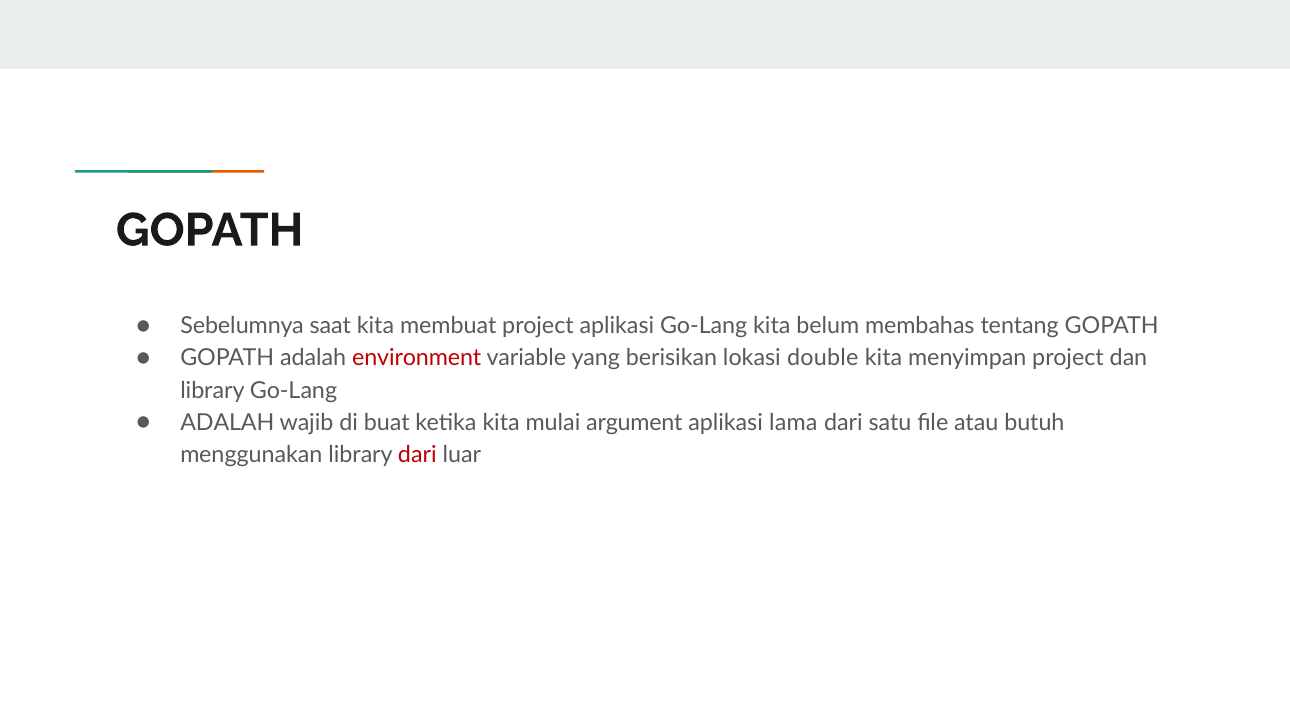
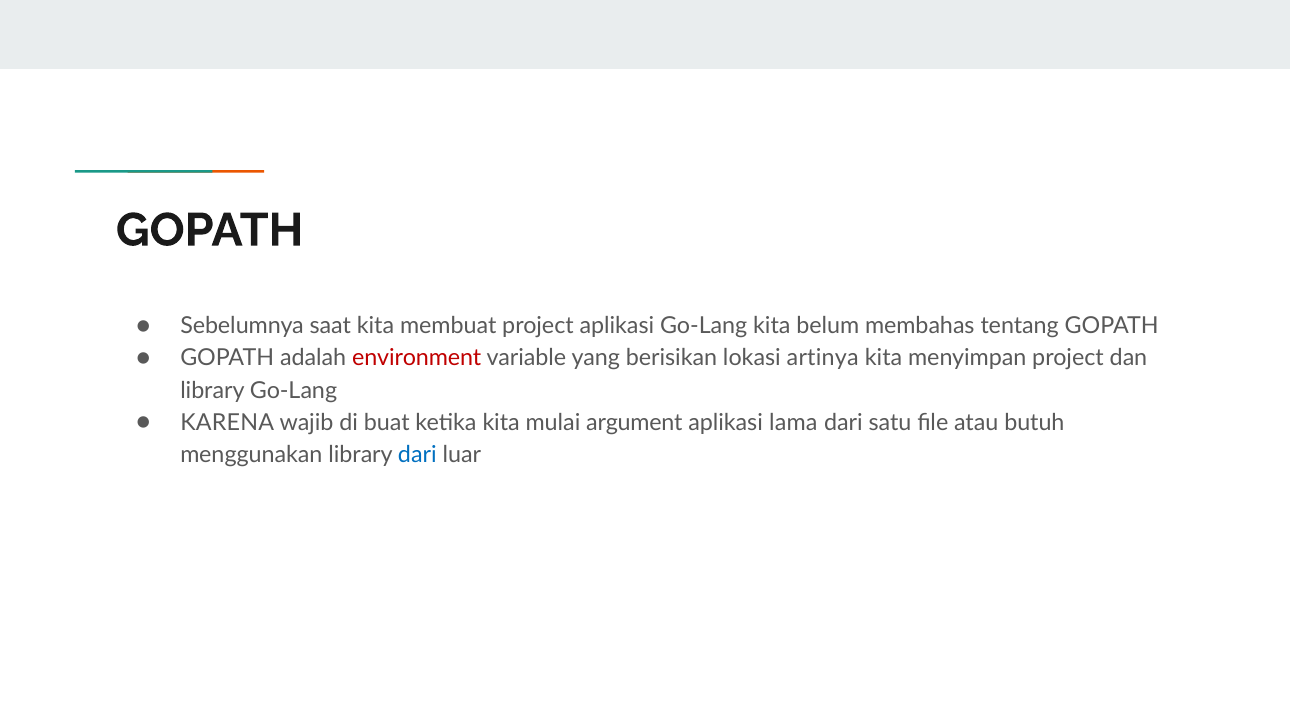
double: double -> artinya
ADALAH at (227, 422): ADALAH -> KARENA
dari at (417, 455) colour: red -> blue
